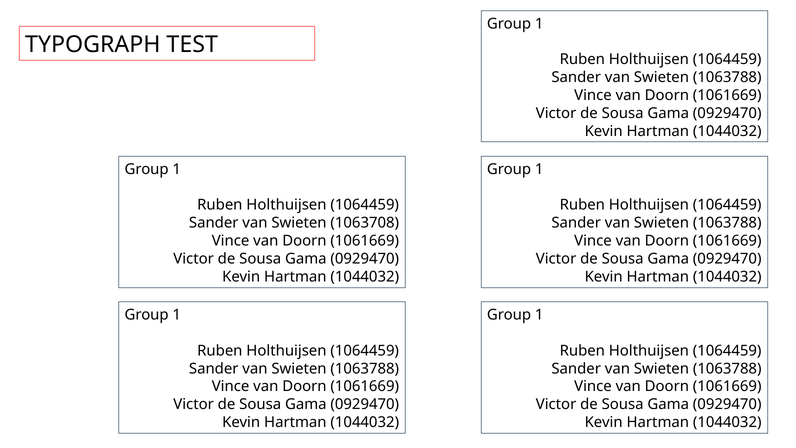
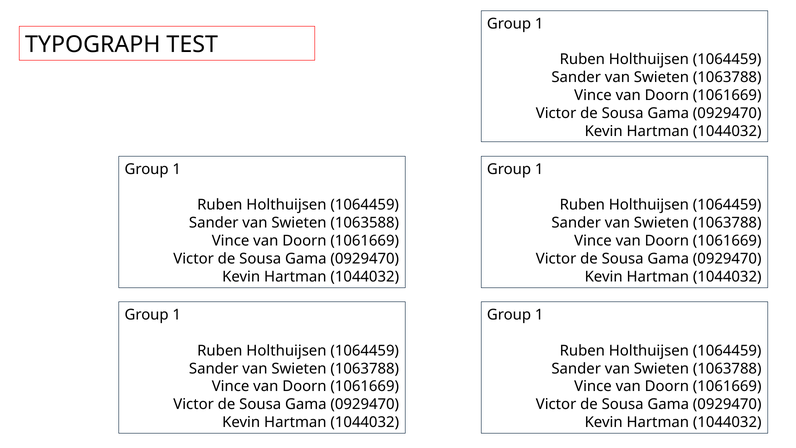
1063708: 1063708 -> 1063588
